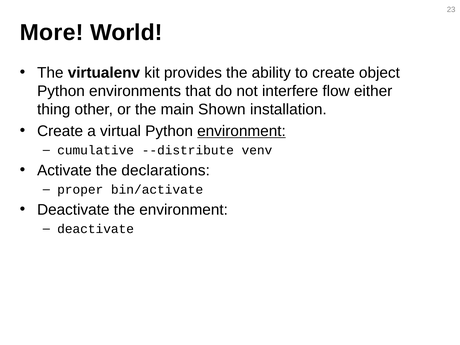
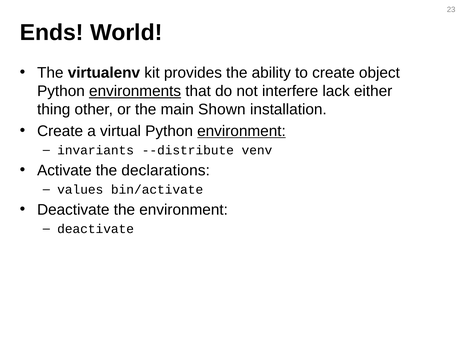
More: More -> Ends
environments underline: none -> present
flow: flow -> lack
cumulative: cumulative -> invariants
proper: proper -> values
